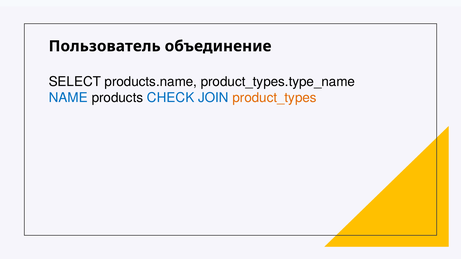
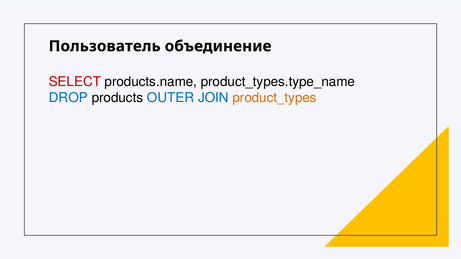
SELECT colour: black -> red
NAME: NAME -> DROP
CHECK: CHECK -> OUTER
